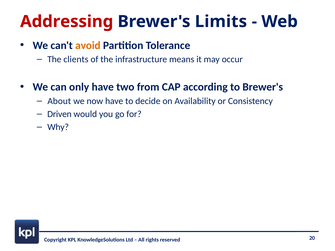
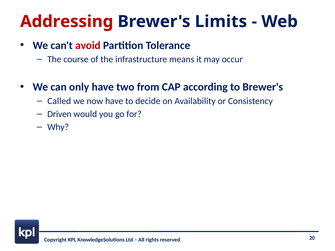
avoid colour: orange -> red
clients: clients -> course
About: About -> Called
